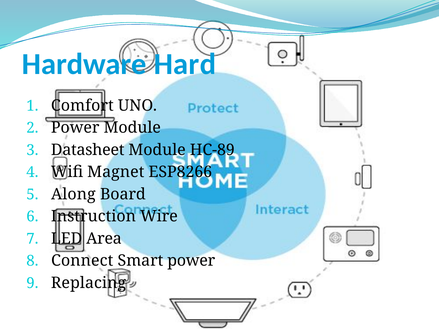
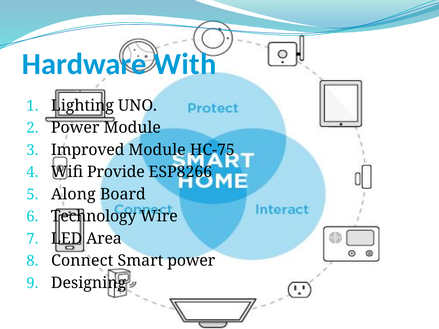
Hard: Hard -> With
Comfort: Comfort -> Lighting
Datasheet: Datasheet -> Improved
HC-89: HC-89 -> HC-75
Magnet: Magnet -> Provide
Instruction: Instruction -> Technology
Replacing: Replacing -> Designing
